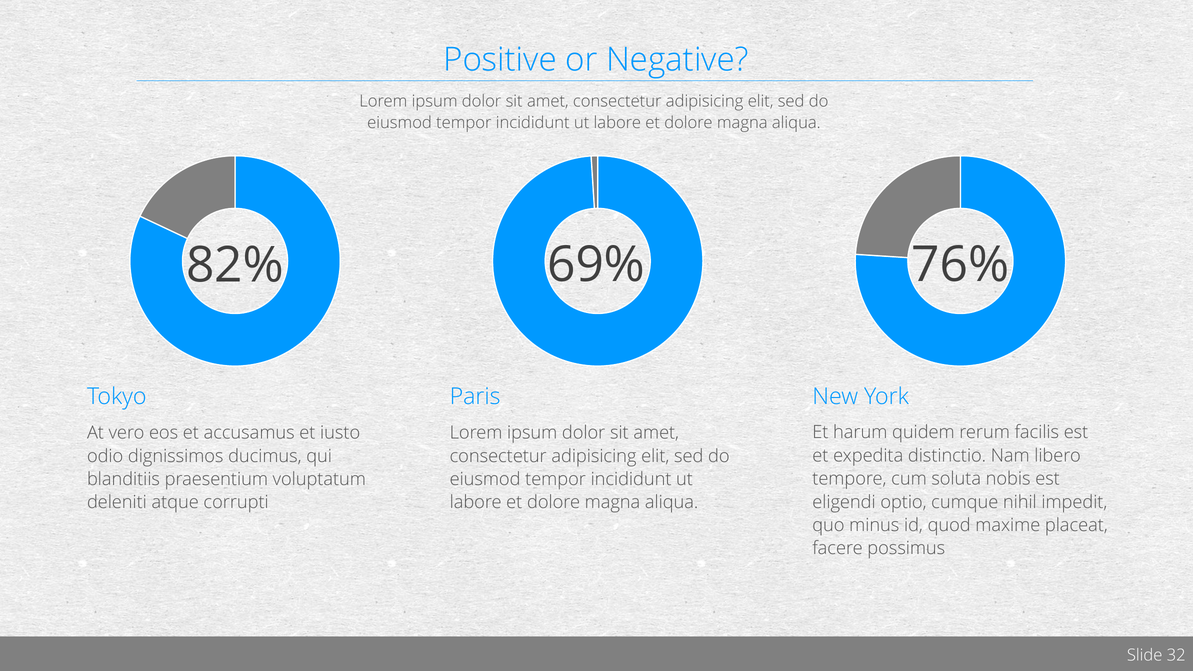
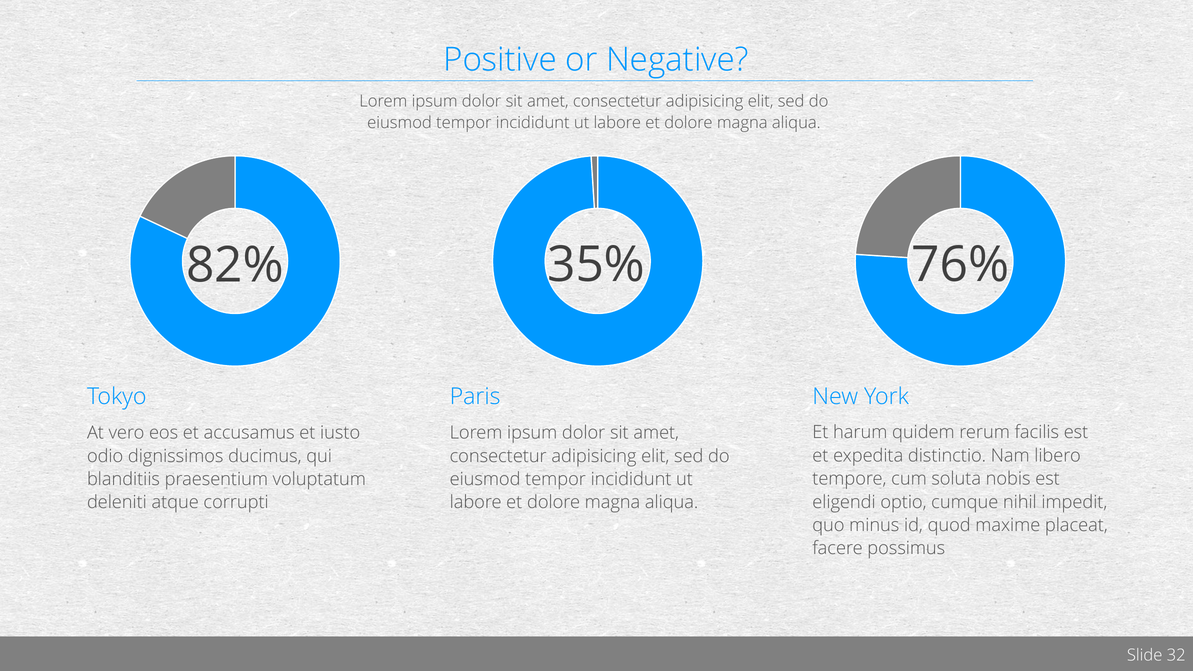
69%: 69% -> 35%
